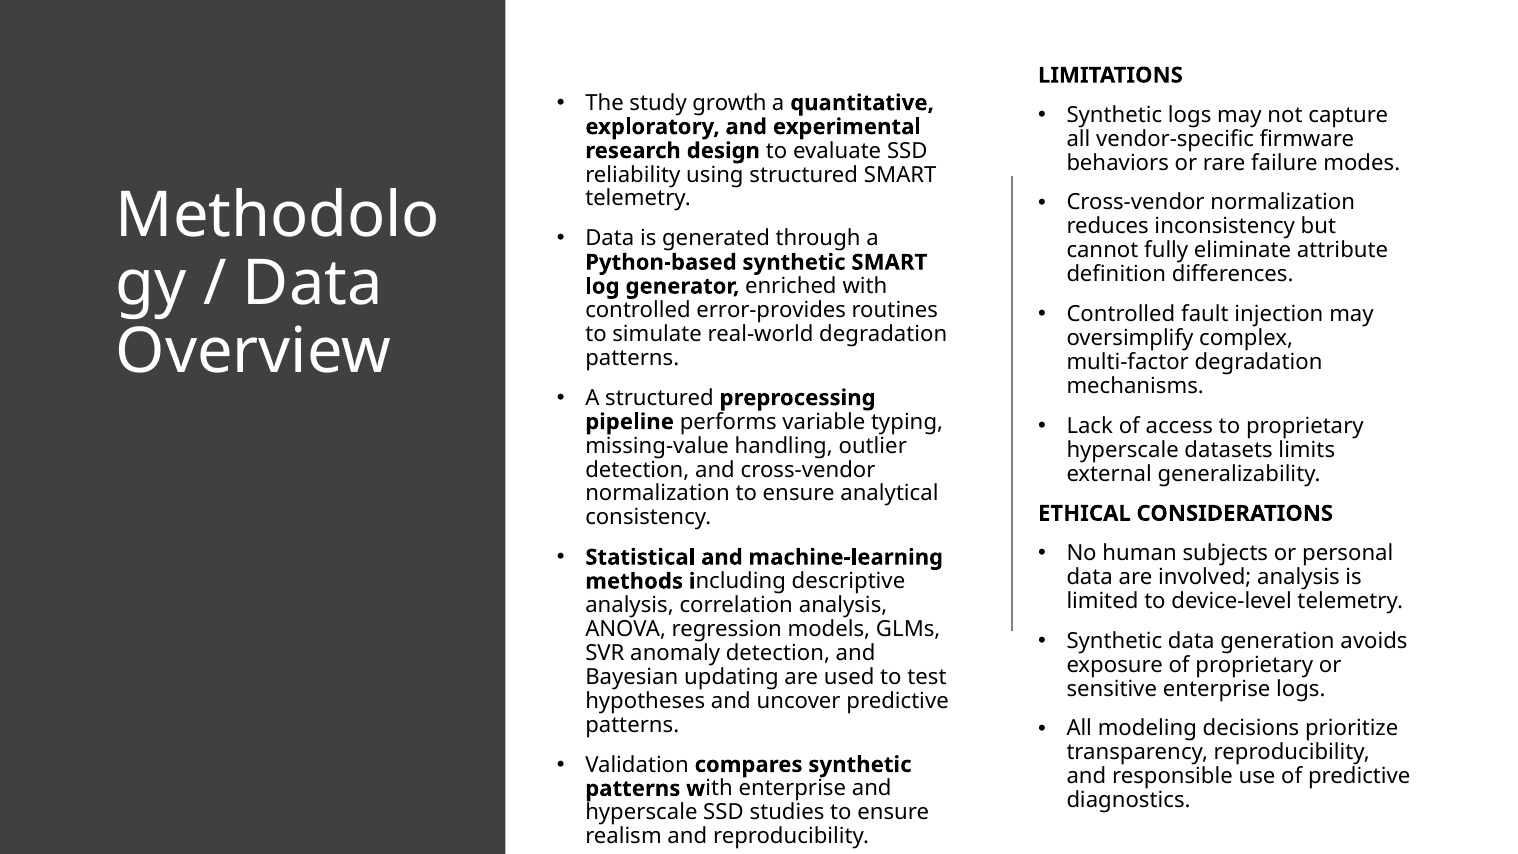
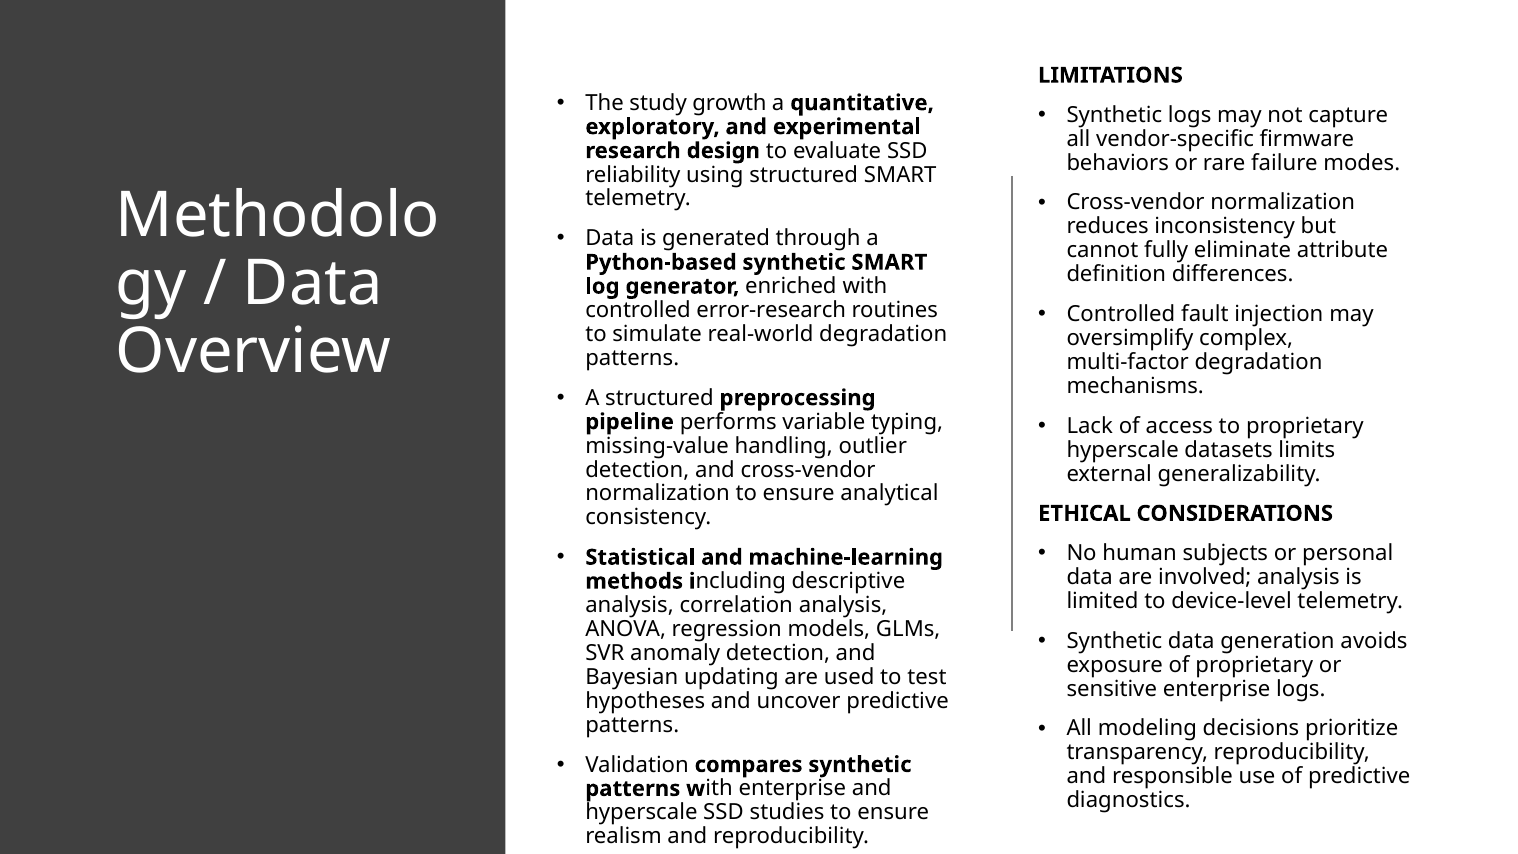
error‑provides: error‑provides -> error‑research
